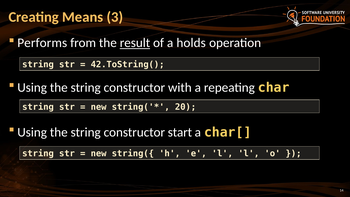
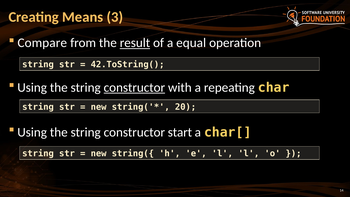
Performs: Performs -> Compare
holds: holds -> equal
constructor at (134, 88) underline: none -> present
